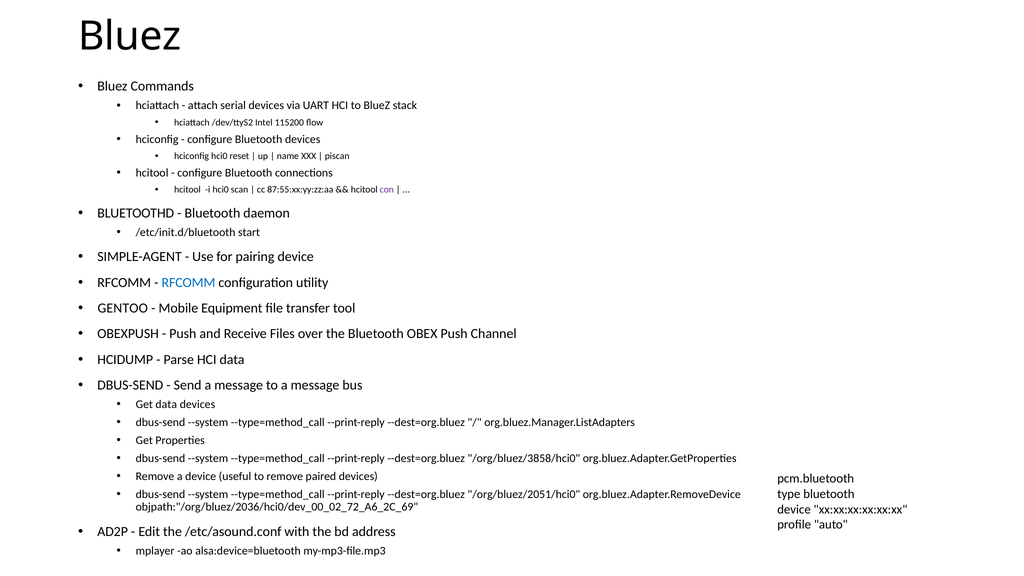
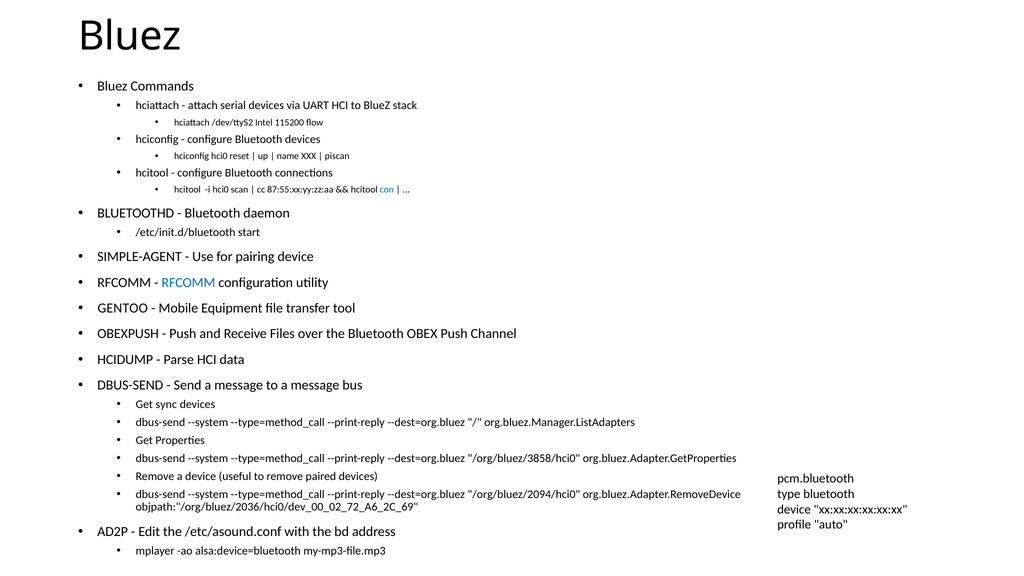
con colour: purple -> blue
Get data: data -> sync
/org/bluez/2051/hci0: /org/bluez/2051/hci0 -> /org/bluez/2094/hci0
